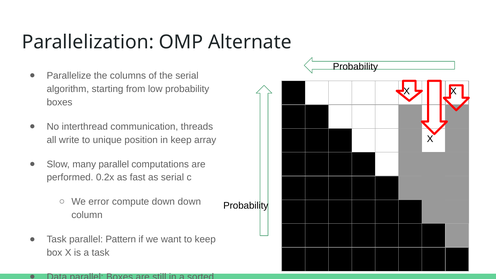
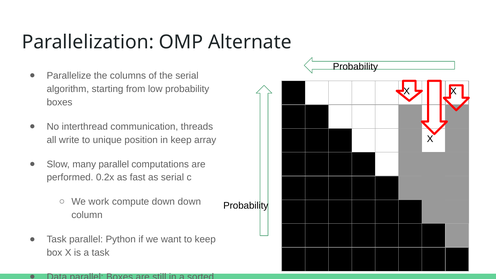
error: error -> work
Pattern: Pattern -> Python
